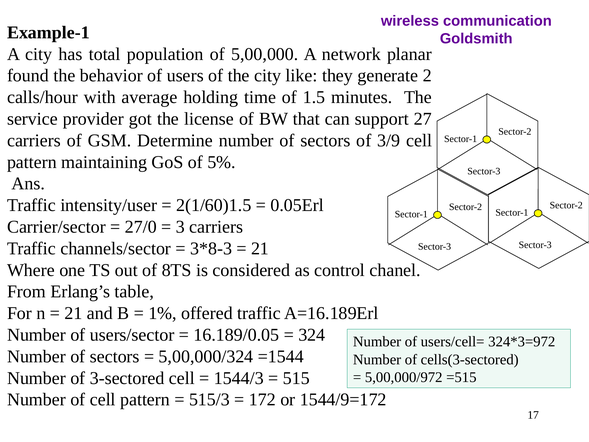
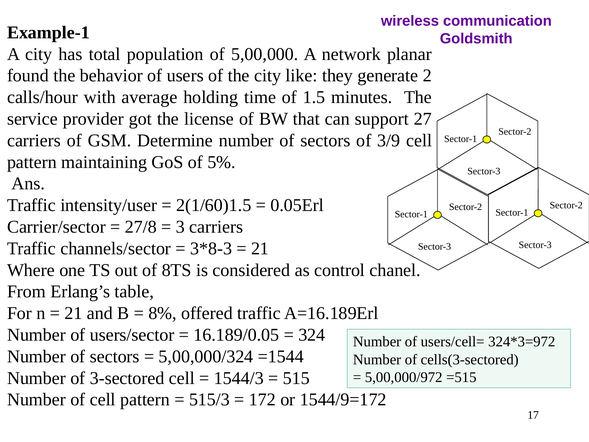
27/0: 27/0 -> 27/8
1%: 1% -> 8%
